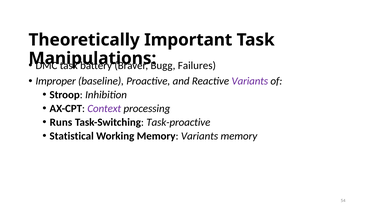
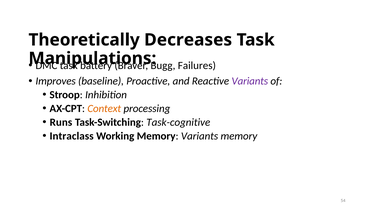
Important: Important -> Decreases
Improper: Improper -> Improves
Context colour: purple -> orange
Task-proactive: Task-proactive -> Task-cognitive
Statistical: Statistical -> Intraclass
